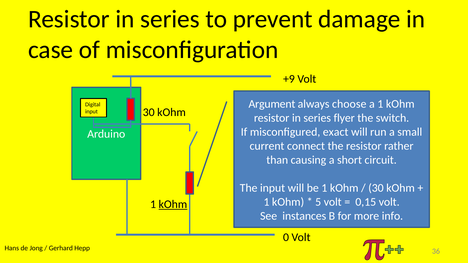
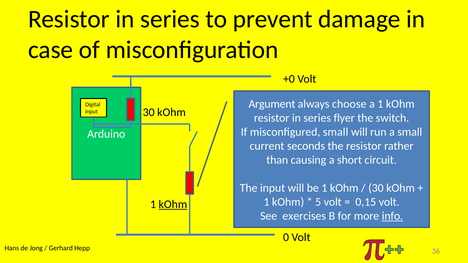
+9: +9 -> +0
misconfigured exact: exact -> small
connect: connect -> seconds
instances: instances -> exercises
info underline: none -> present
